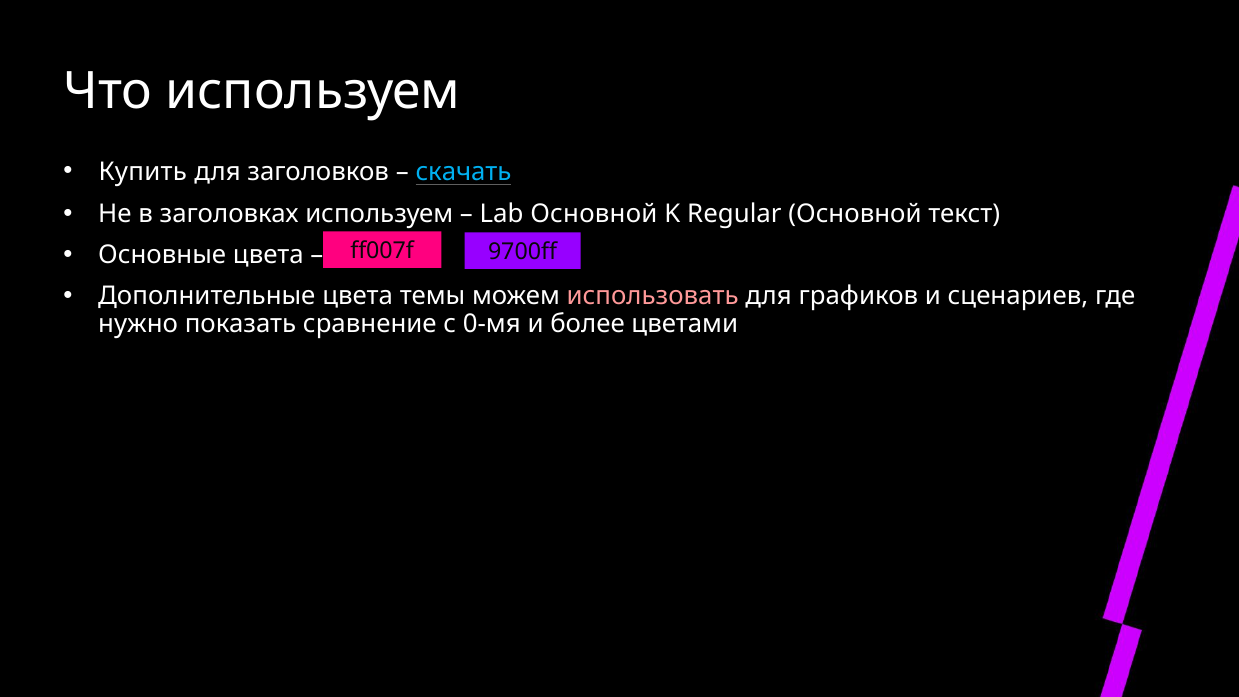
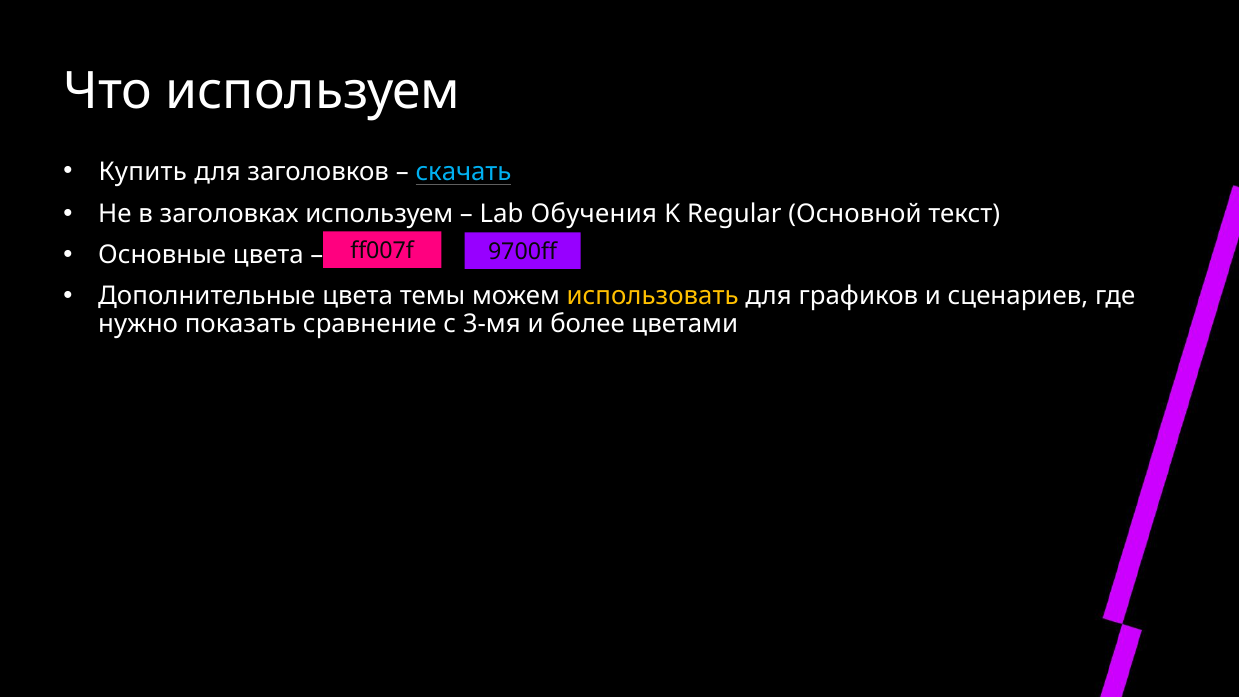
Lab Основной: Основной -> Обучения
использовать colour: pink -> yellow
0-мя: 0-мя -> 3-мя
